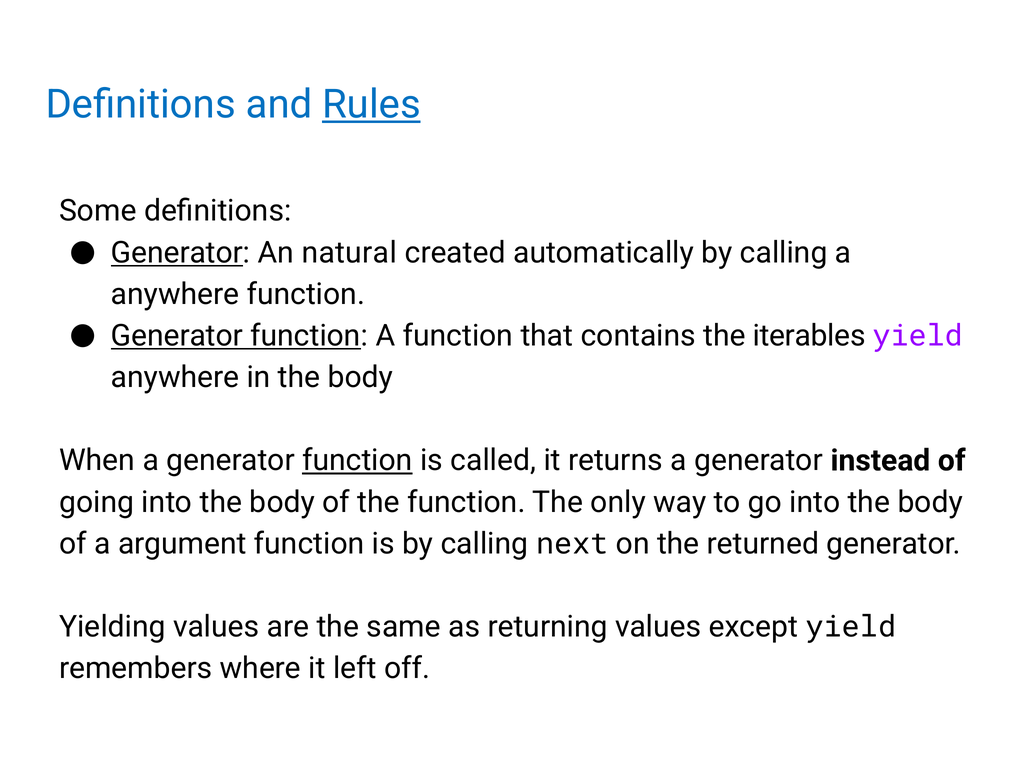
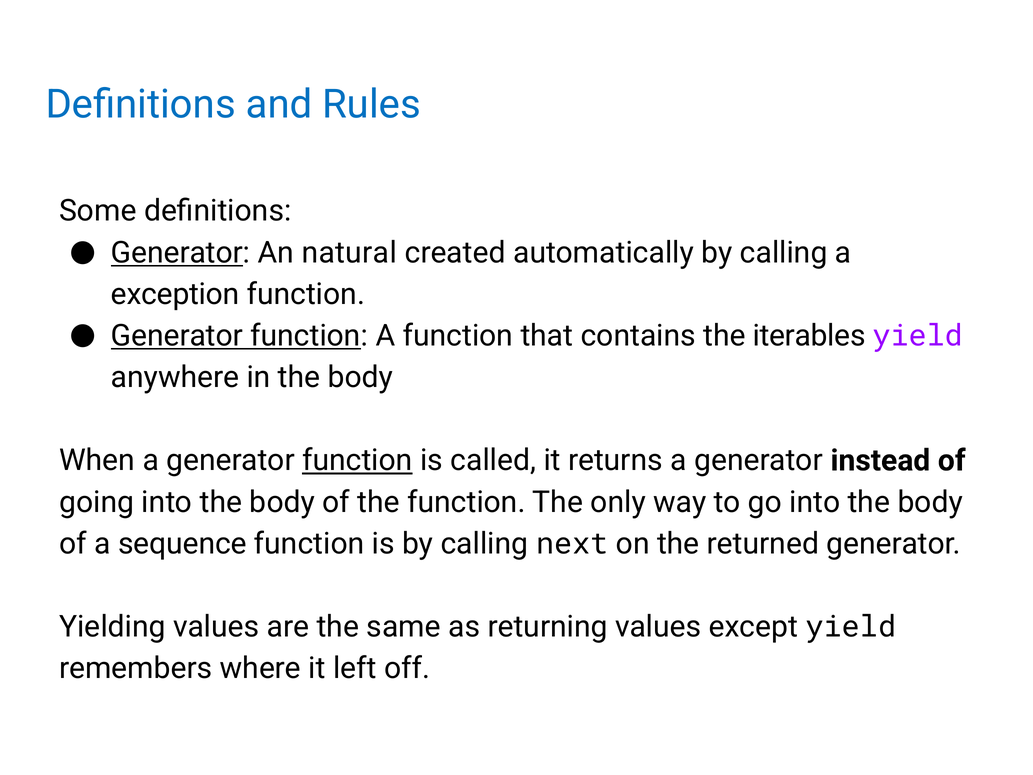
Rules underline: present -> none
anywhere at (175, 294): anywhere -> exception
argument: argument -> sequence
